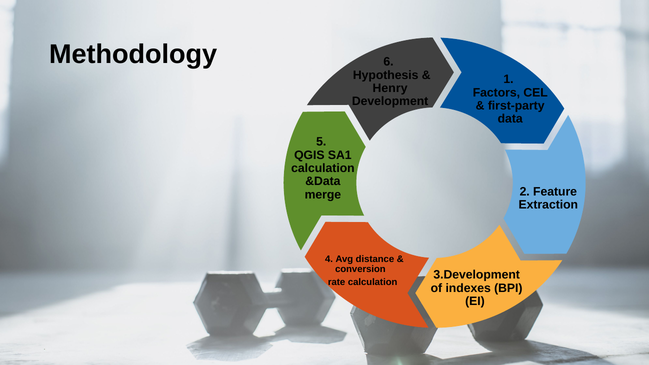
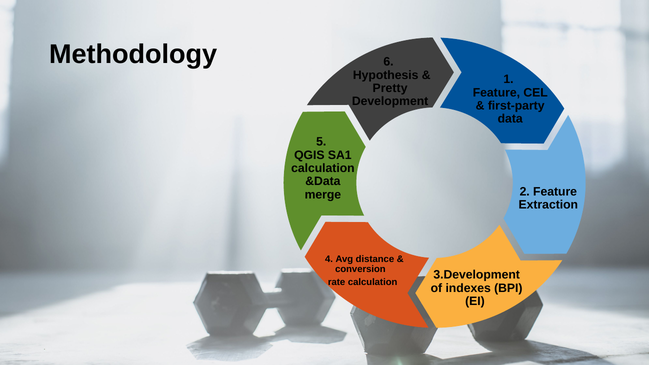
Henry: Henry -> Pretty
Factors at (496, 93): Factors -> Feature
